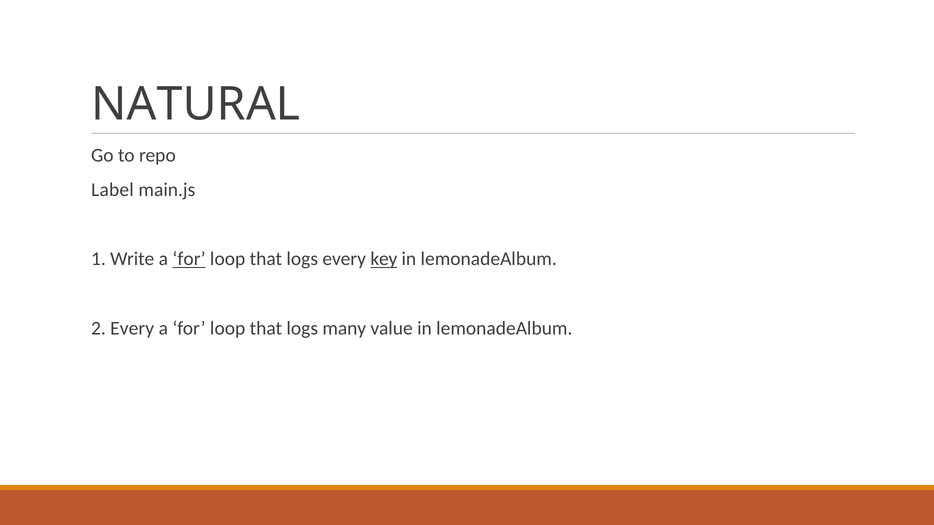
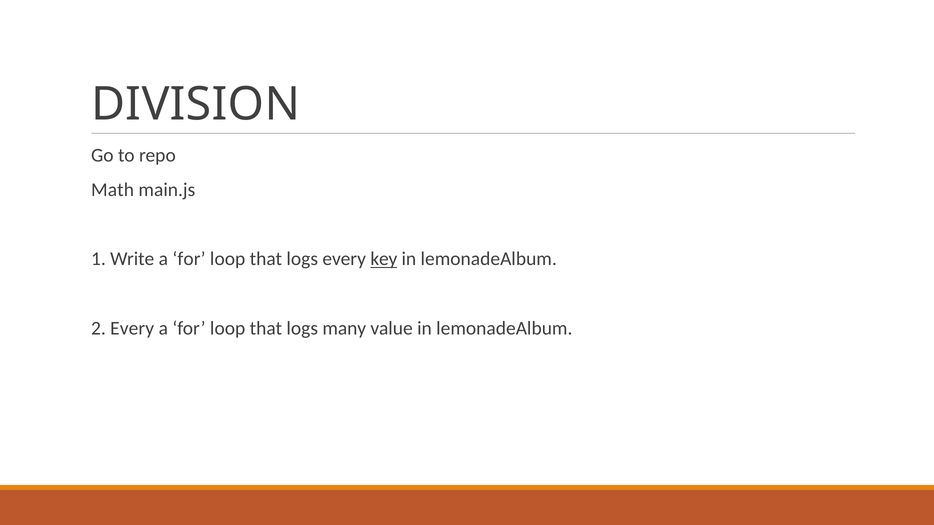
NATURAL: NATURAL -> DIVISION
Label: Label -> Math
for at (189, 259) underline: present -> none
